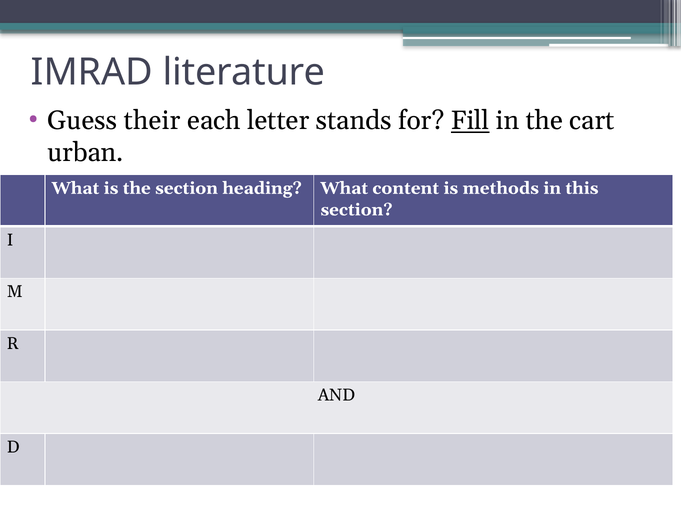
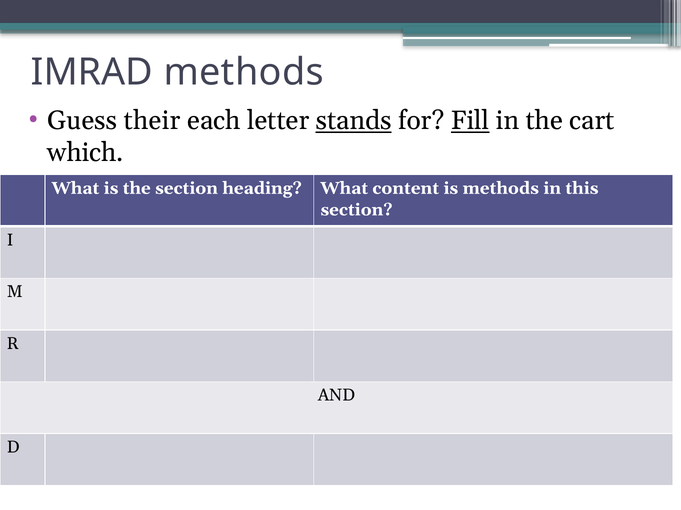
IMRAD literature: literature -> methods
stands underline: none -> present
urban: urban -> which
